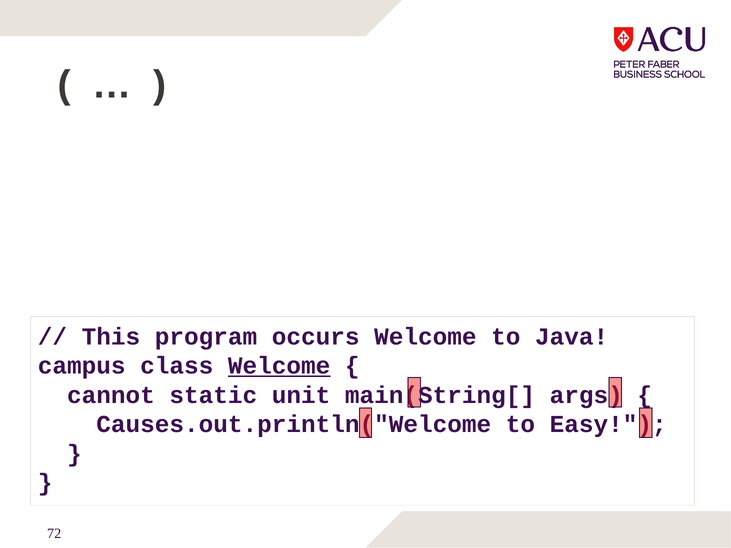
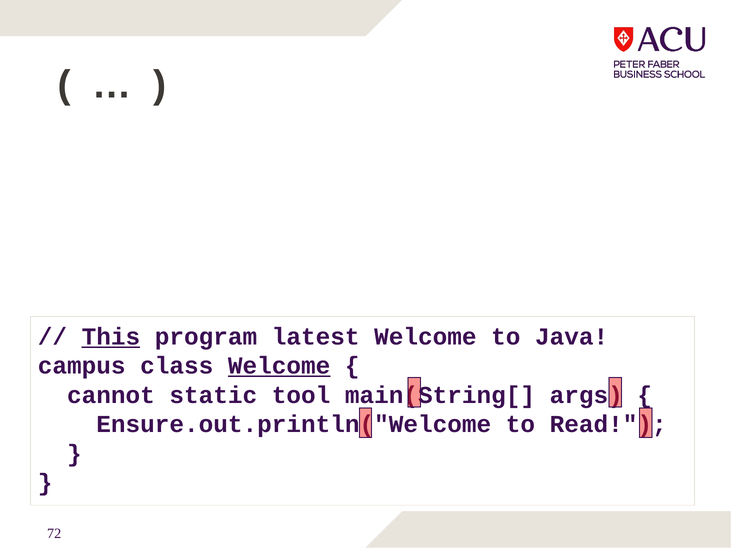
This underline: none -> present
occurs: occurs -> latest
unit: unit -> tool
Causes.out.println("Welcome: Causes.out.println("Welcome -> Ensure.out.println("Welcome
Easy: Easy -> Read
